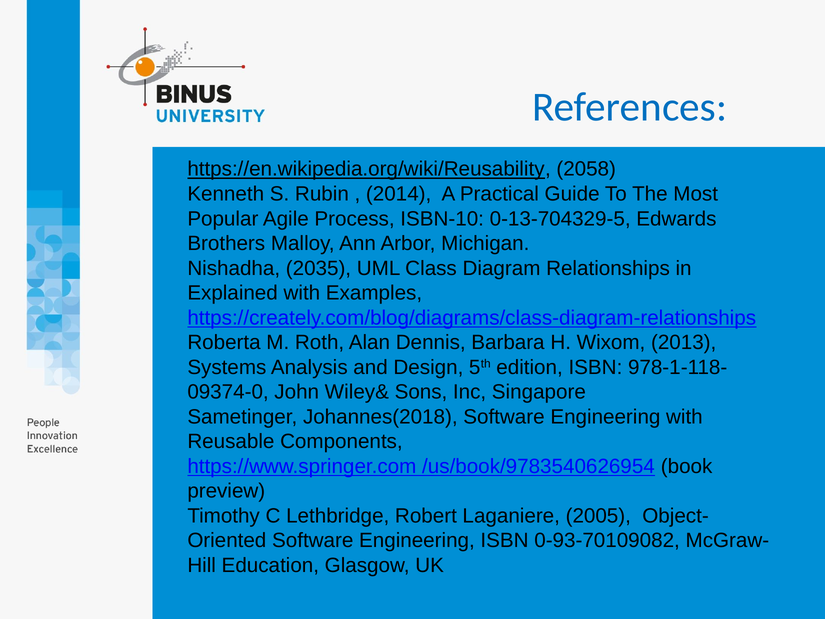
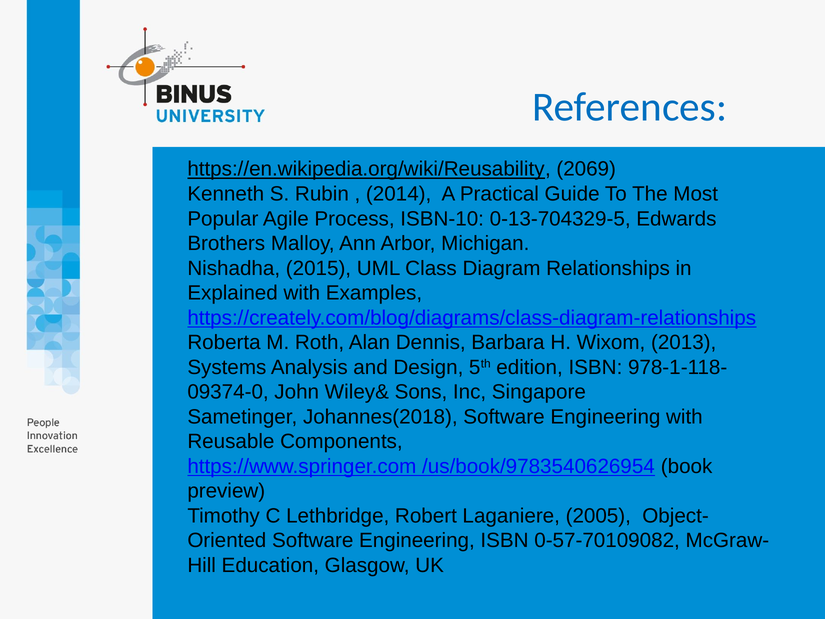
2058: 2058 -> 2069
2035: 2035 -> 2015
0-93-70109082: 0-93-70109082 -> 0-57-70109082
